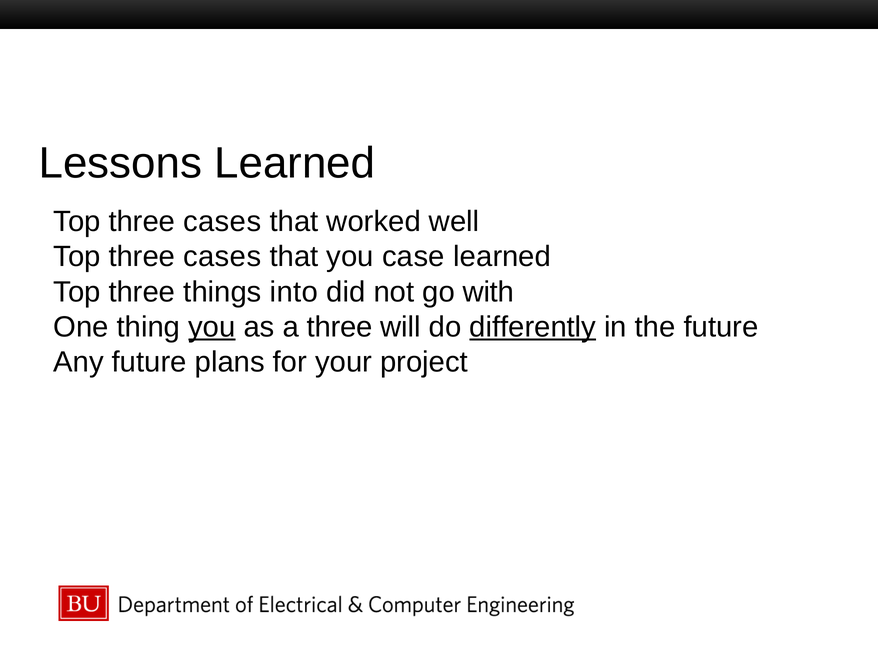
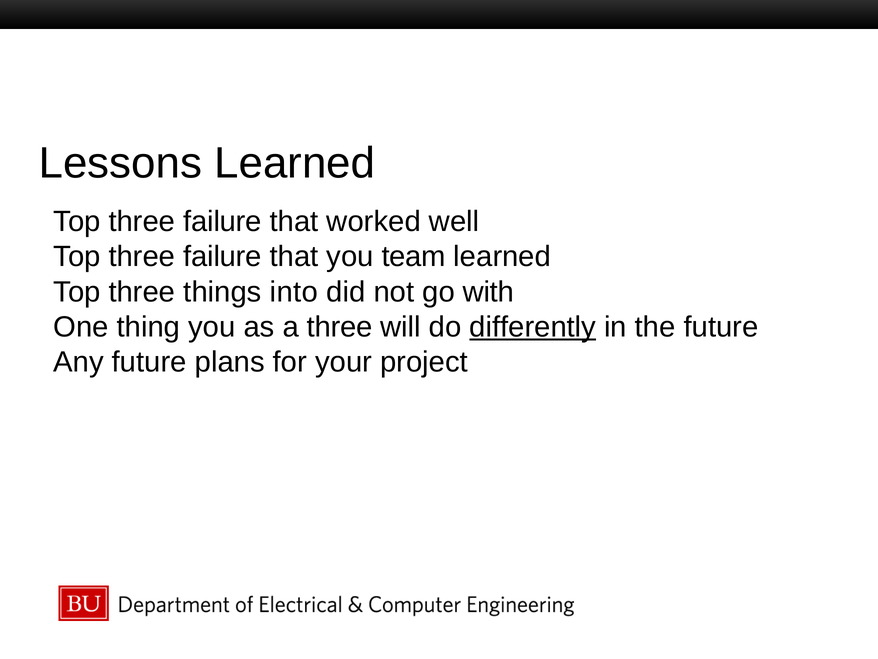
cases at (222, 221): cases -> failure
cases at (222, 257): cases -> failure
case: case -> team
you at (212, 327) underline: present -> none
